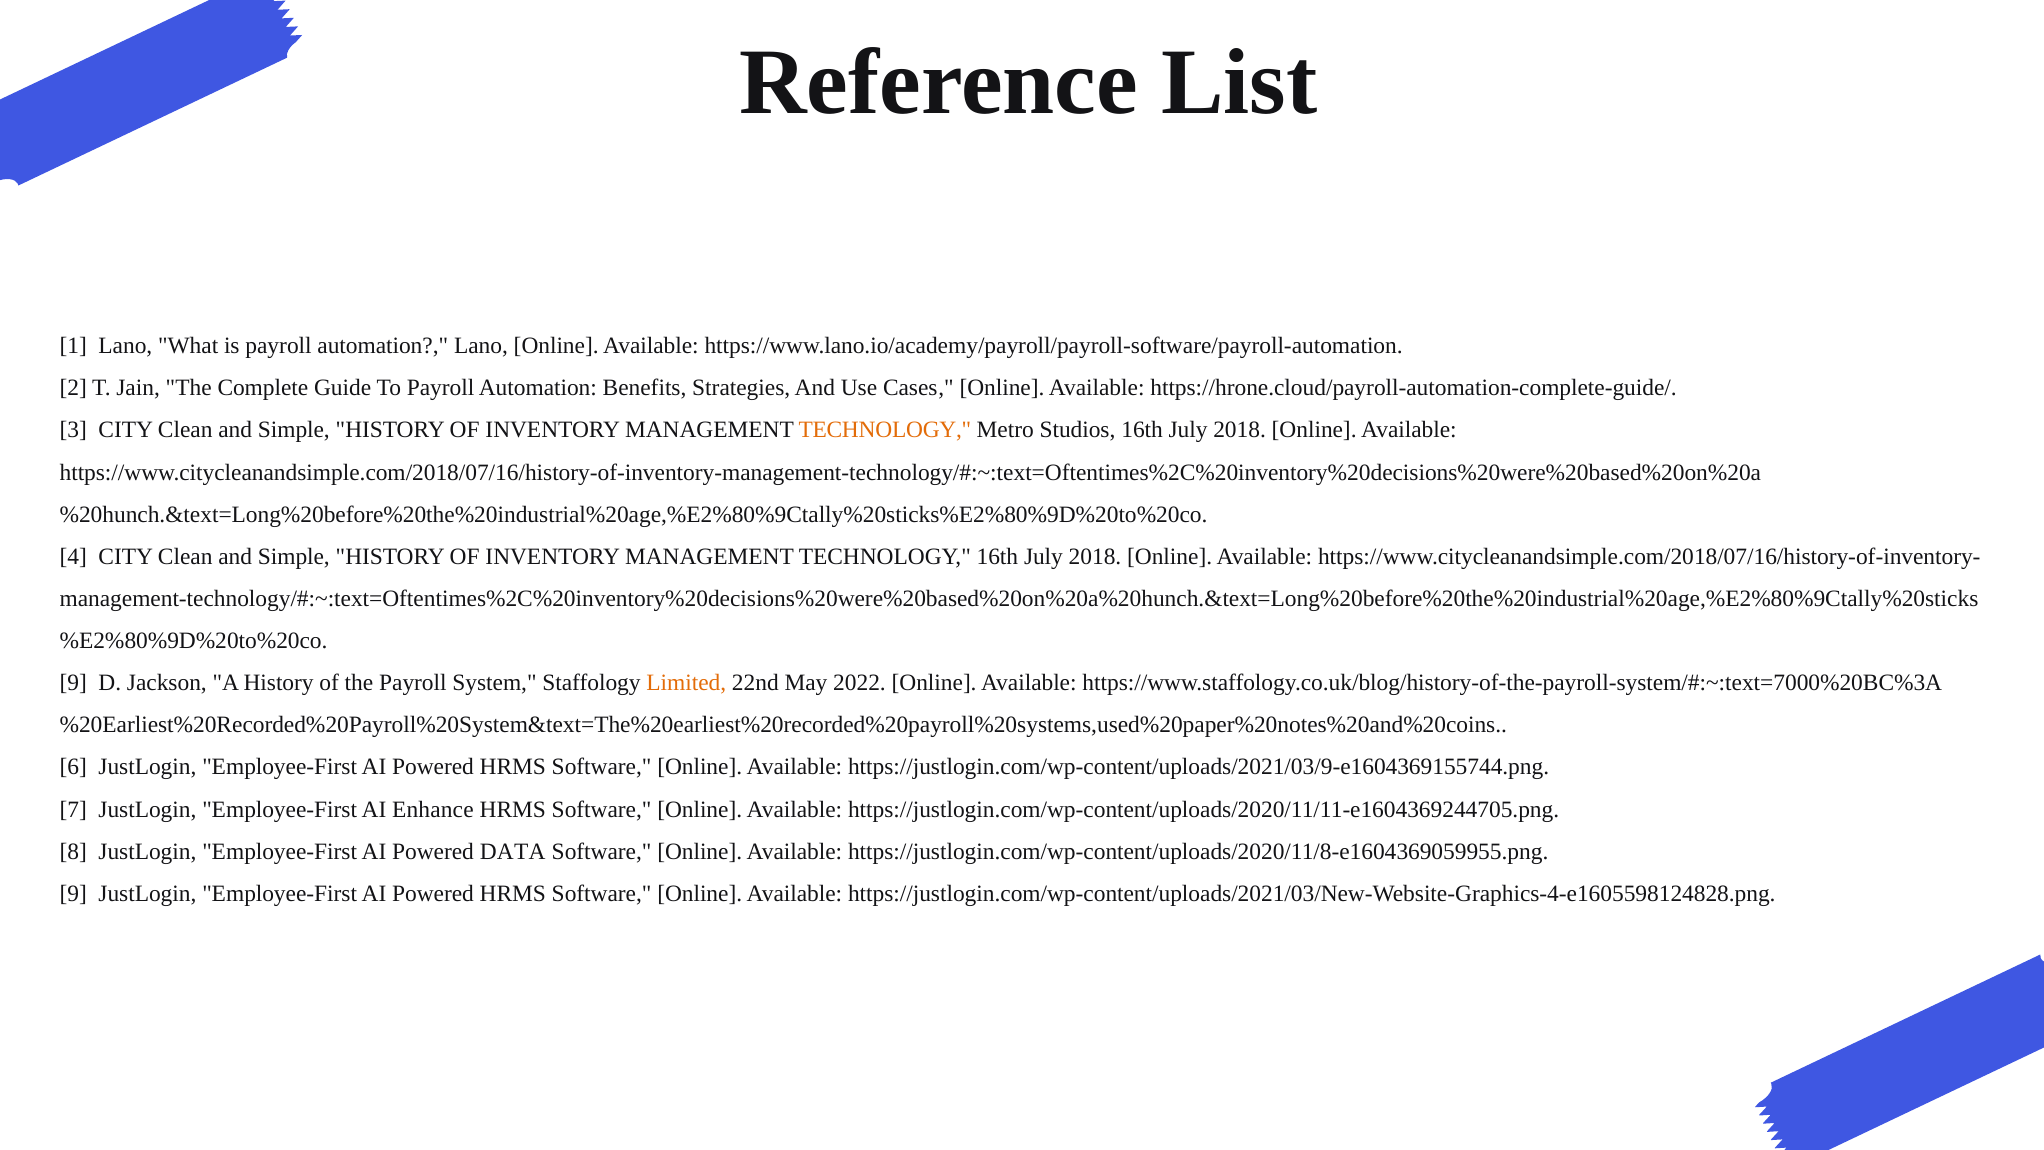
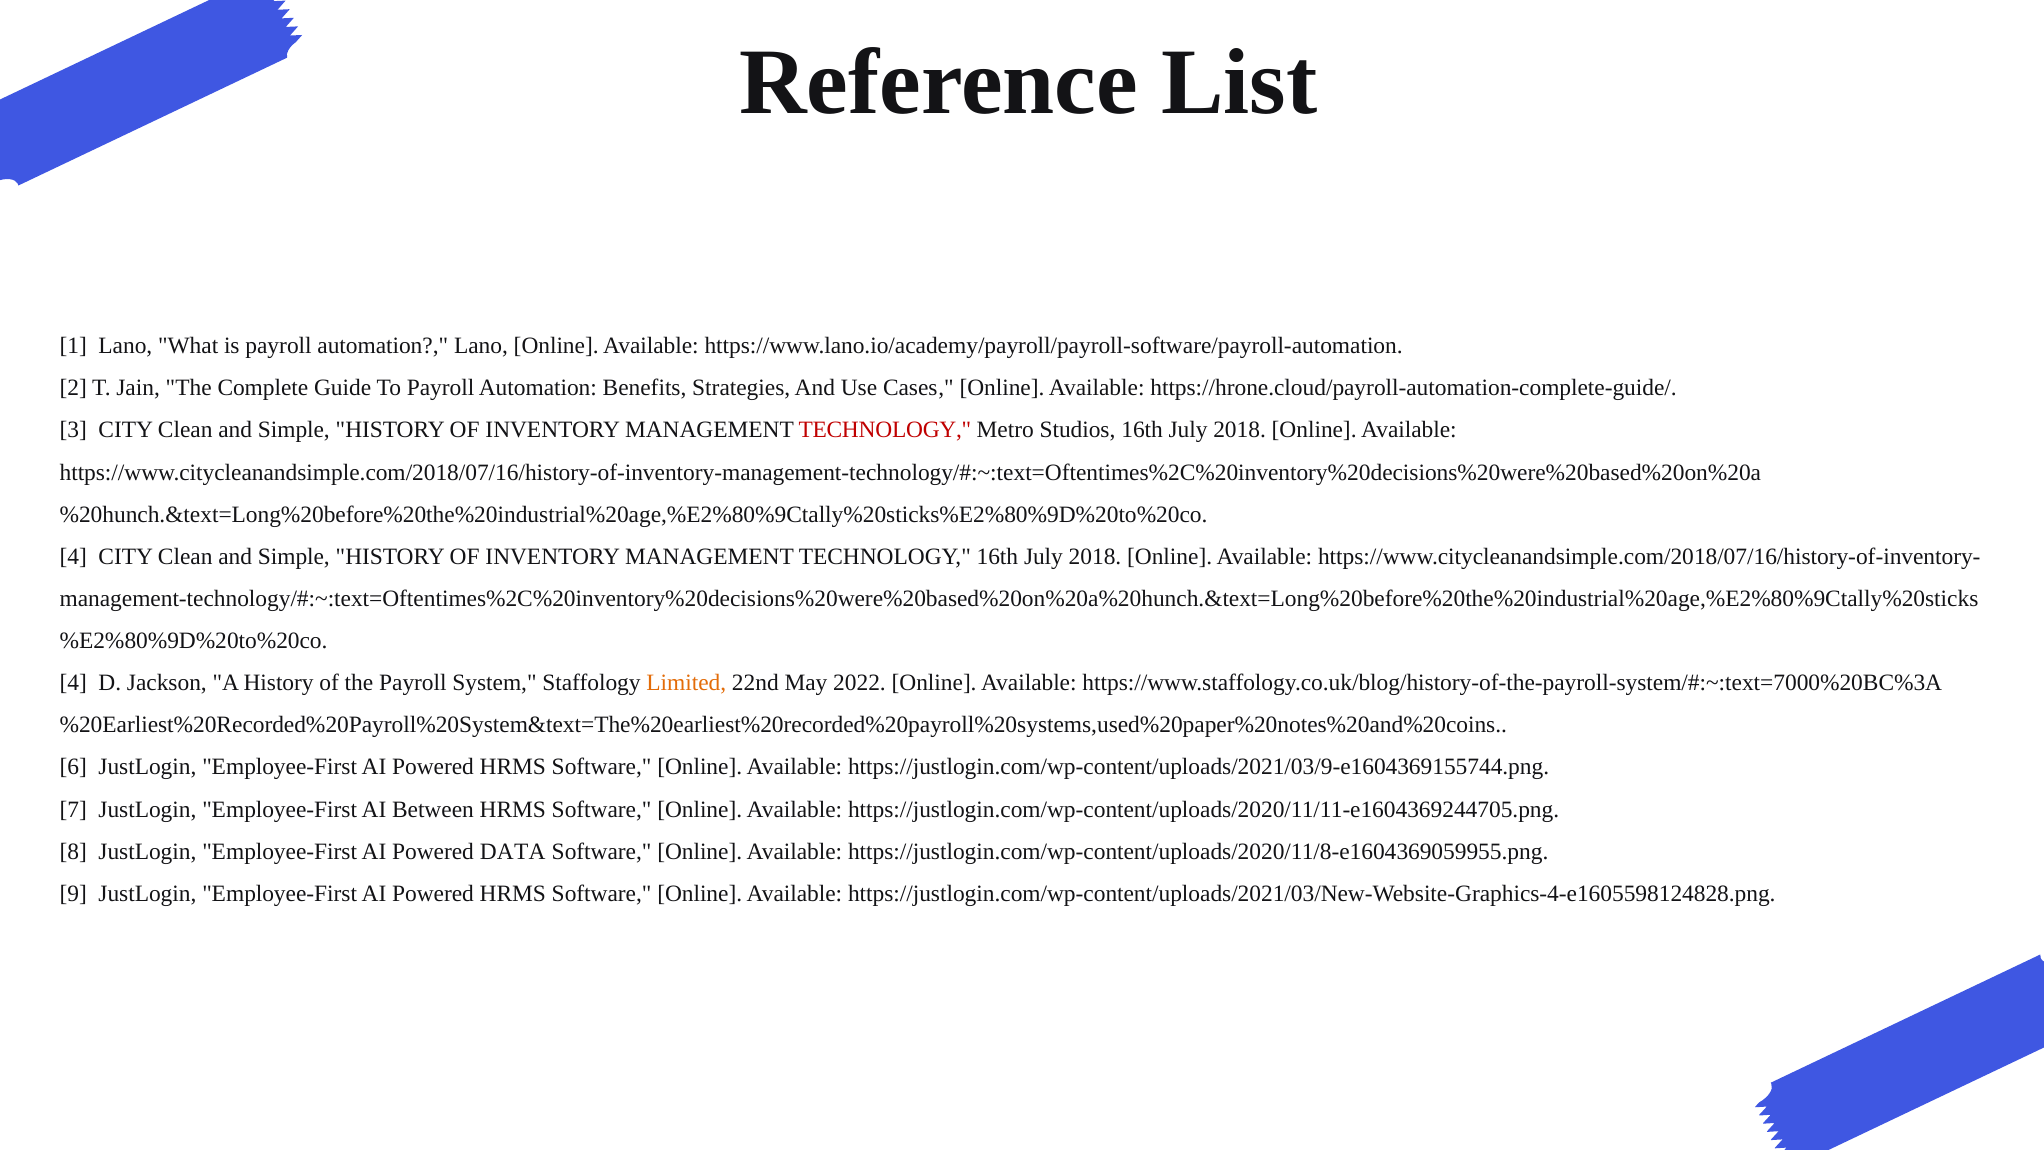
TECHNOLOGY at (885, 430) colour: orange -> red
9 at (73, 683): 9 -> 4
Enhance: Enhance -> Between
